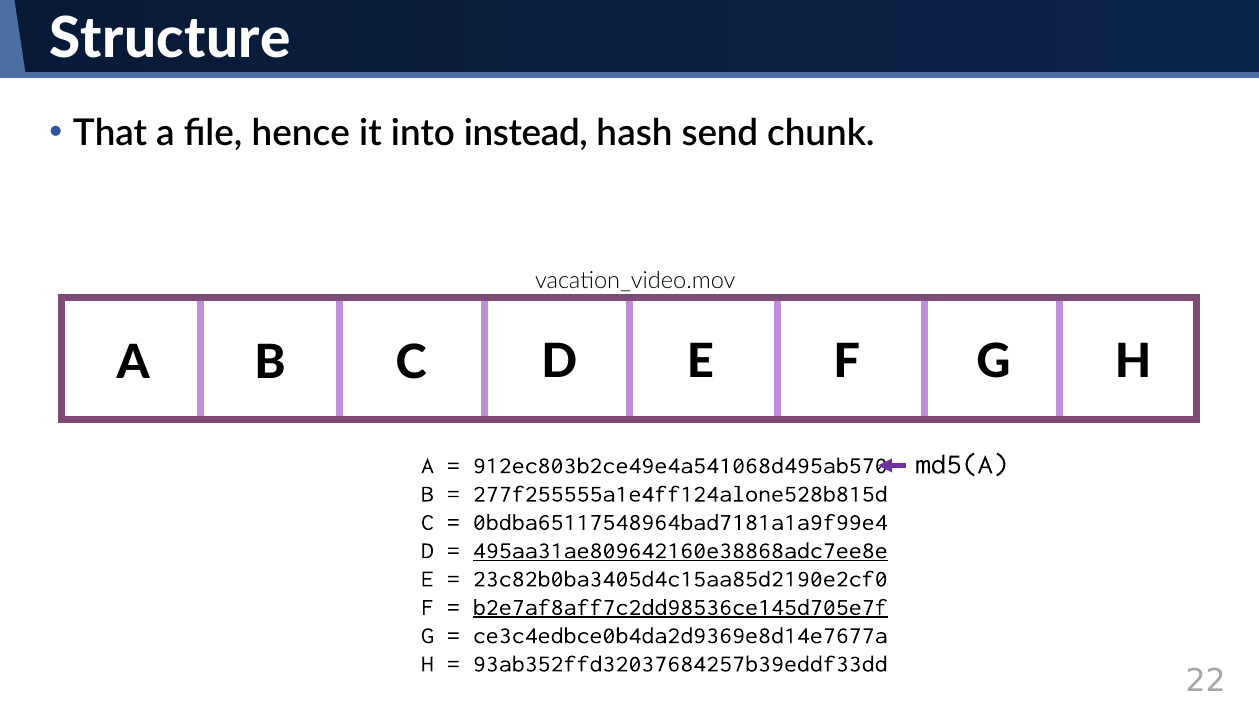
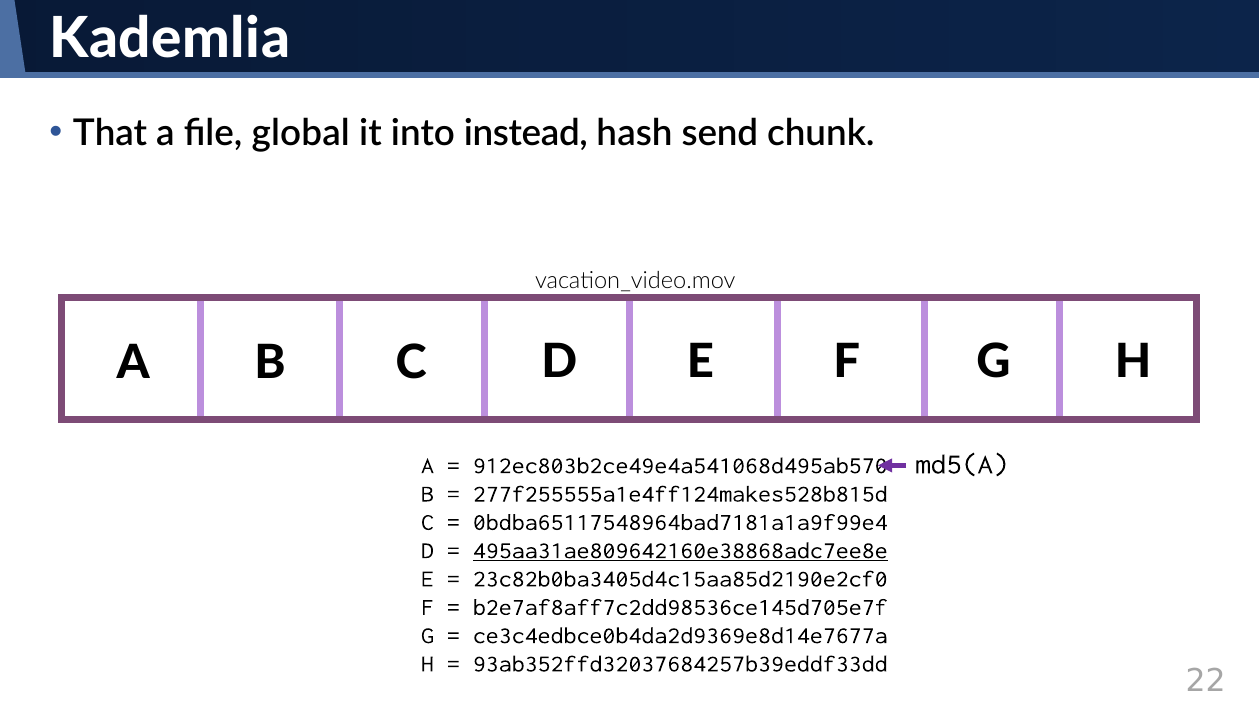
Structure: Structure -> Kademlia
hence: hence -> global
277f255555a1e4ff124alone528b815d: 277f255555a1e4ff124alone528b815d -> 277f255555a1e4ff124makes528b815d
b2e7af8aff7c2dd98536ce145d705e7f underline: present -> none
